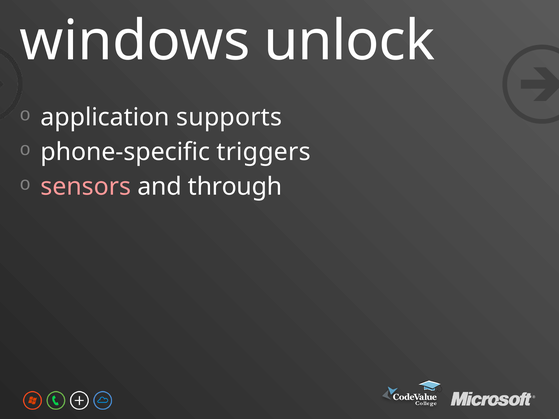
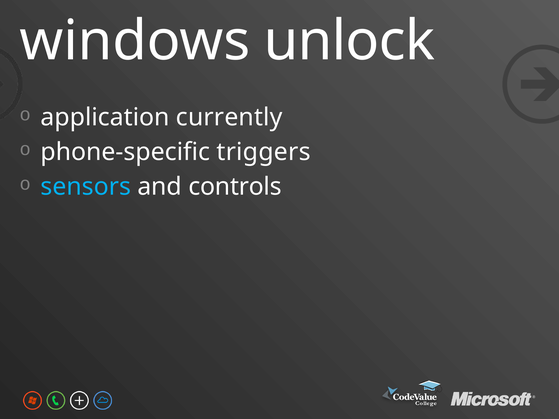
supports: supports -> currently
sensors colour: pink -> light blue
through: through -> controls
